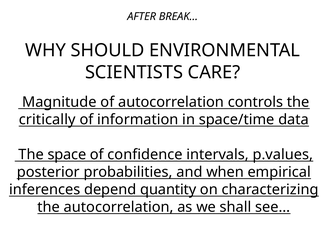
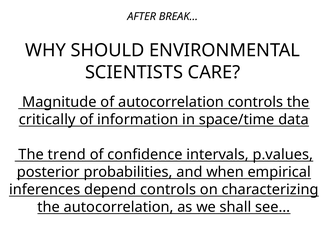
space: space -> trend
depend quantity: quantity -> controls
